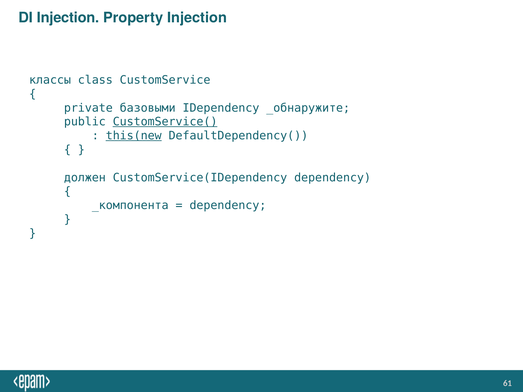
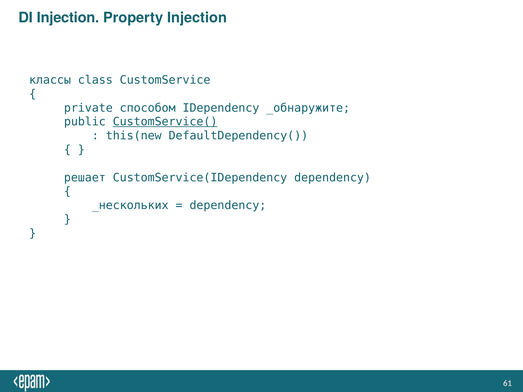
базовыми: базовыми -> способом
this(new underline: present -> none
должен: должен -> решает
_компонента: _компонента -> _нескольких
